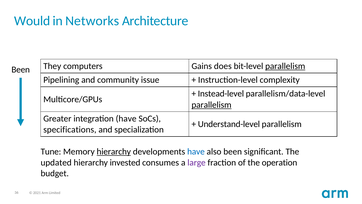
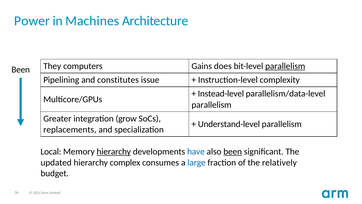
Would: Would -> Power
Networks: Networks -> Machines
community: community -> constitutes
parallelism at (211, 105) underline: present -> none
integration have: have -> grow
specifications: specifications -> replacements
Tune: Tune -> Local
been at (233, 151) underline: none -> present
invested: invested -> complex
large colour: purple -> blue
operation: operation -> relatively
